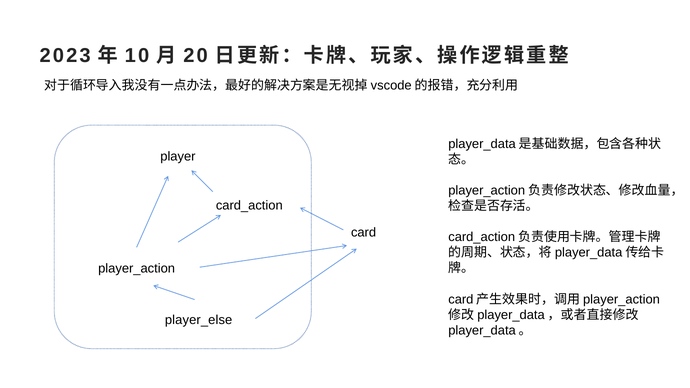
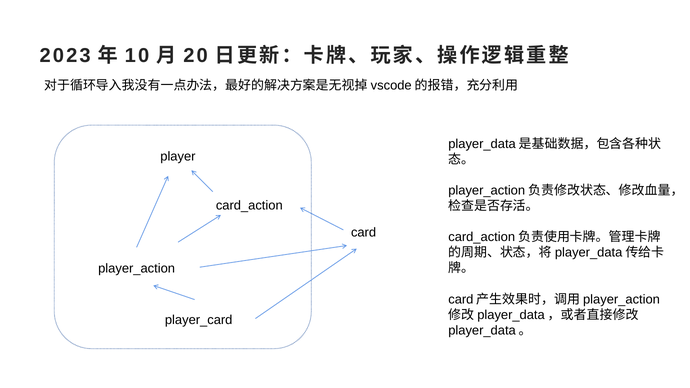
player_else: player_else -> player_card
